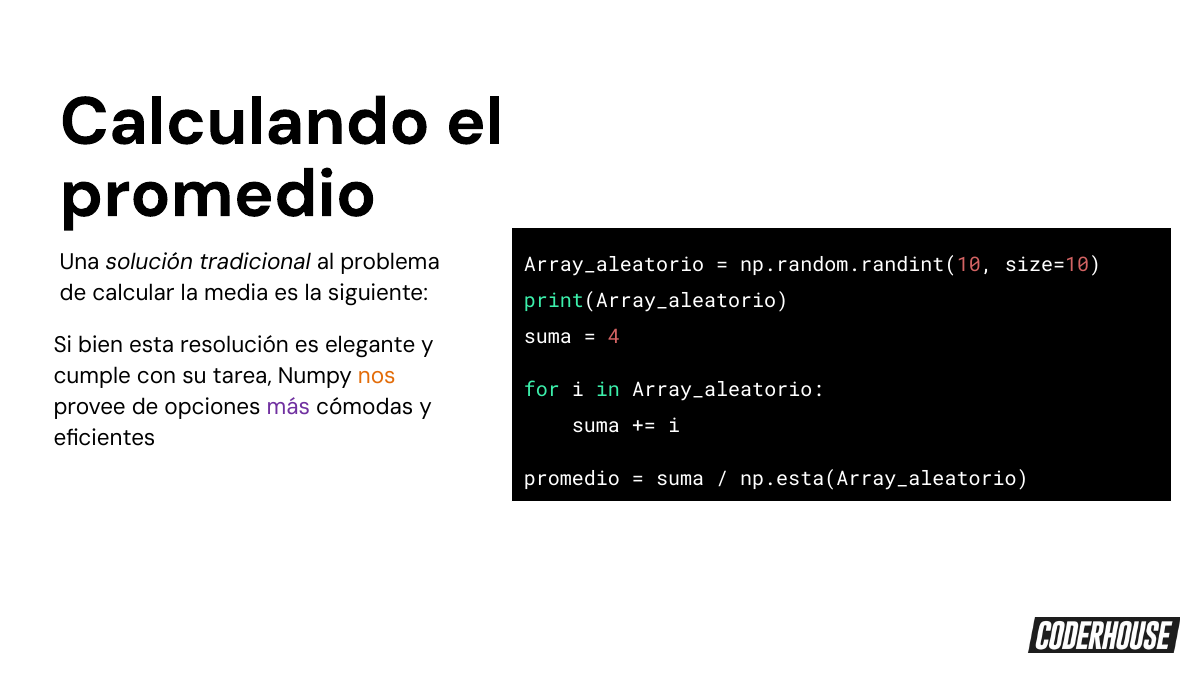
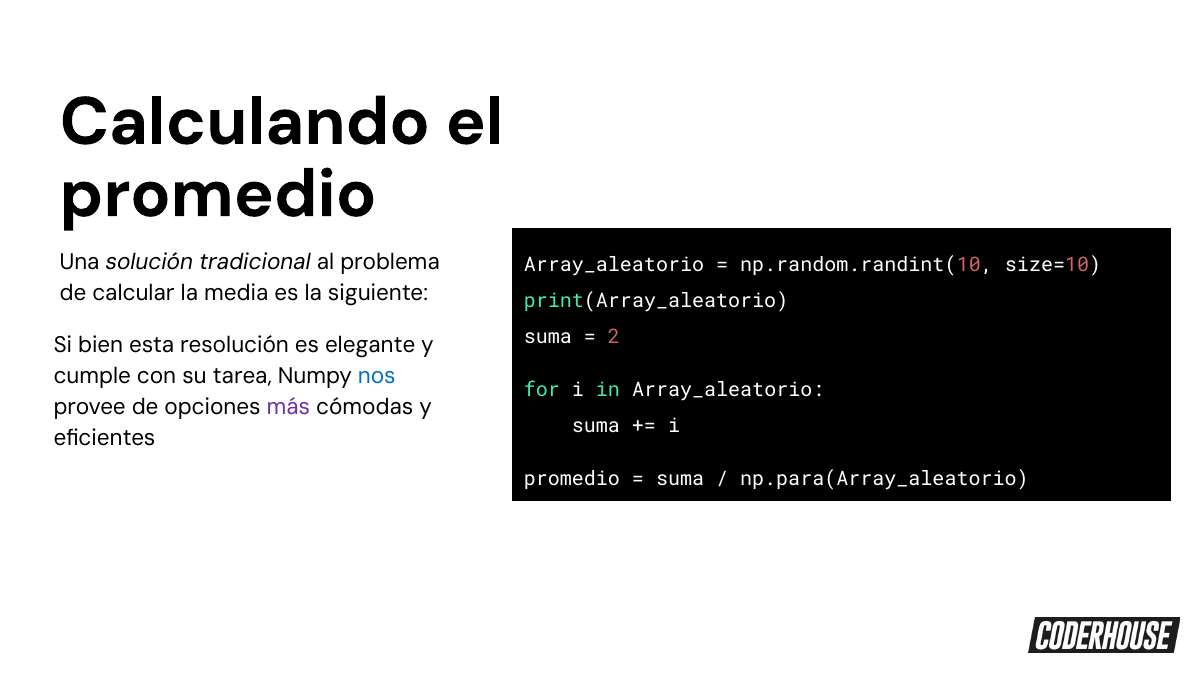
4: 4 -> 2
nos colour: orange -> blue
np.esta(Array_aleatorio: np.esta(Array_aleatorio -> np.para(Array_aleatorio
